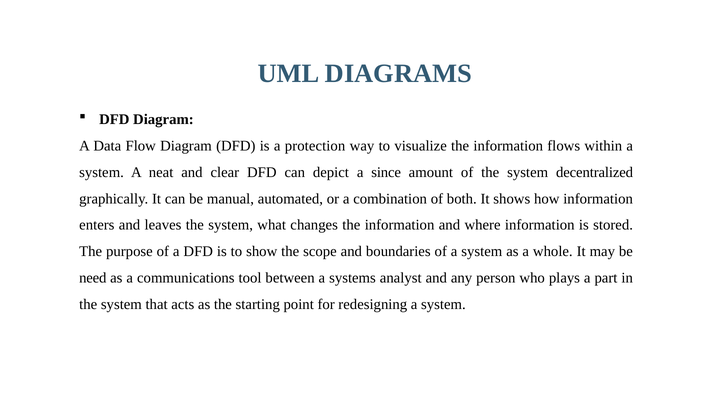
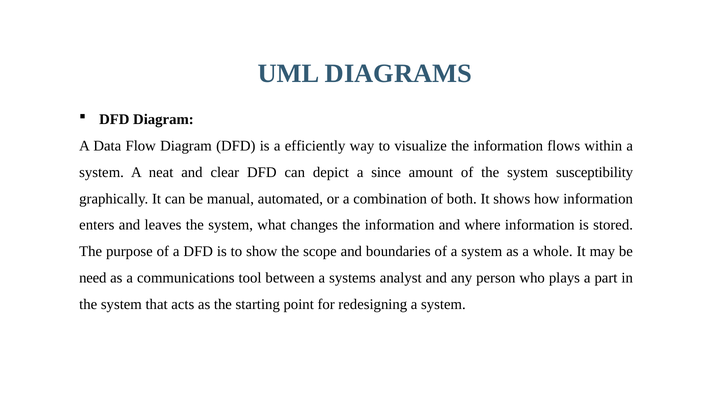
protection: protection -> efficiently
decentralized: decentralized -> susceptibility
